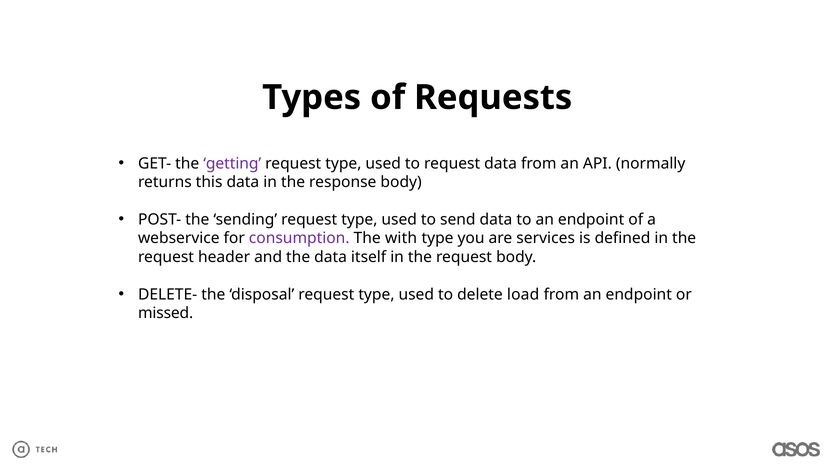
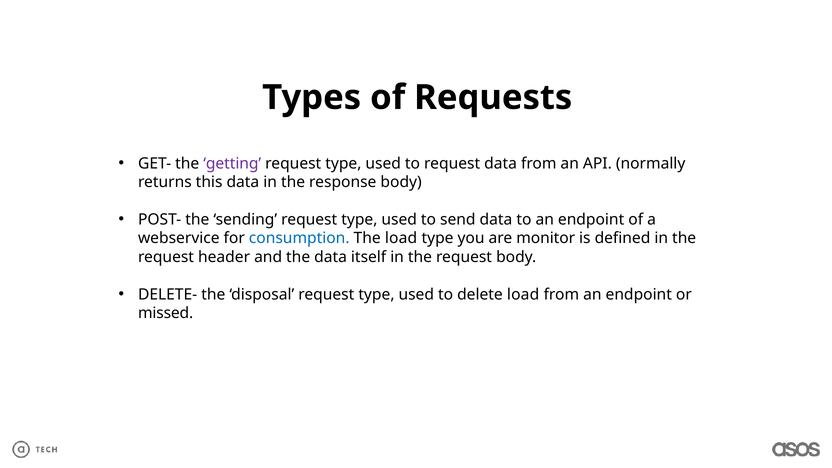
consumption colour: purple -> blue
The with: with -> load
services: services -> monitor
